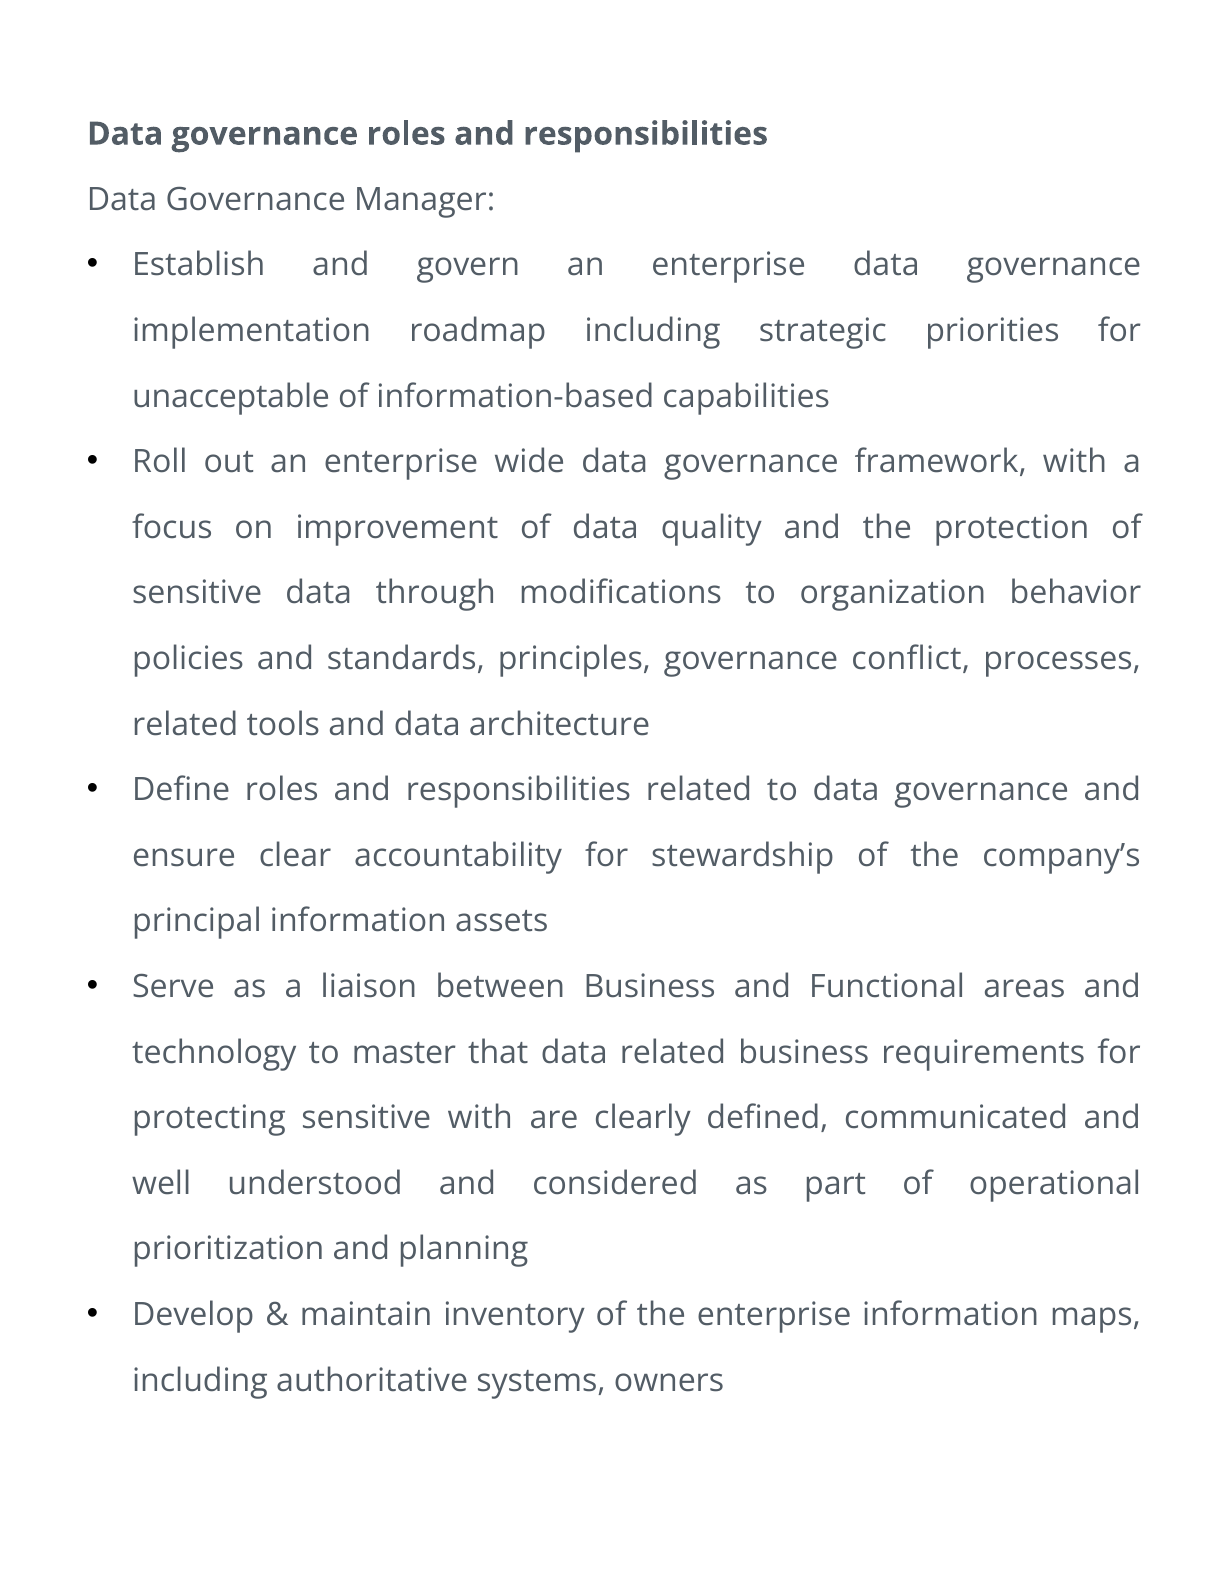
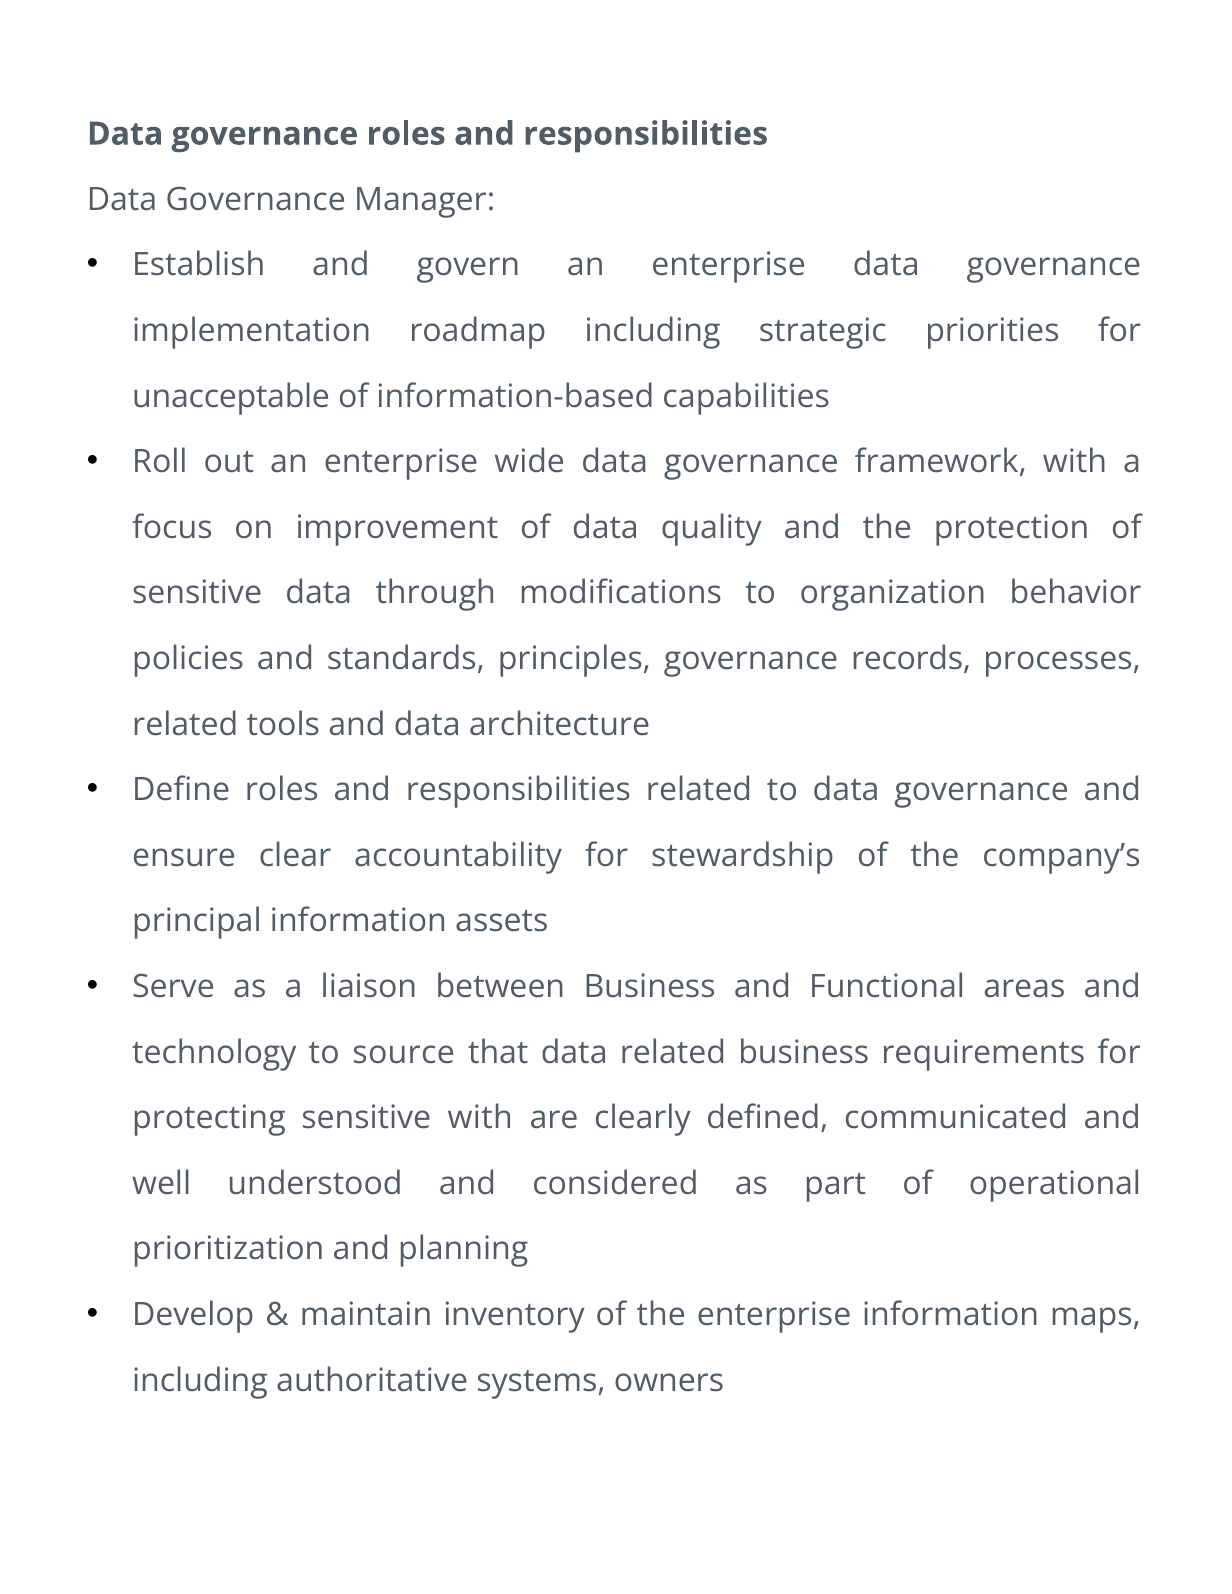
conflict: conflict -> records
master: master -> source
